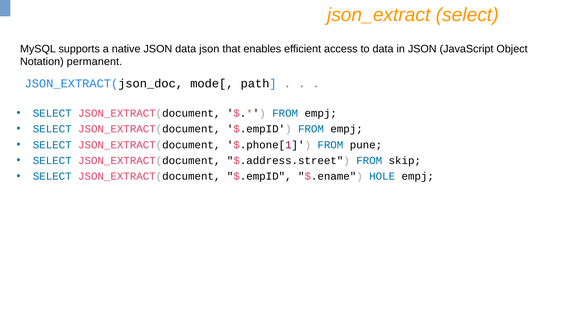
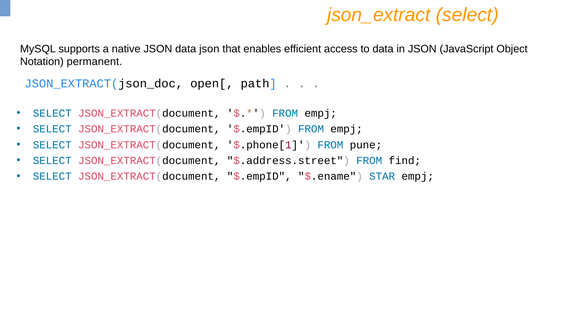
mode[: mode[ -> open[
skip: skip -> find
HOLE: HOLE -> STAR
